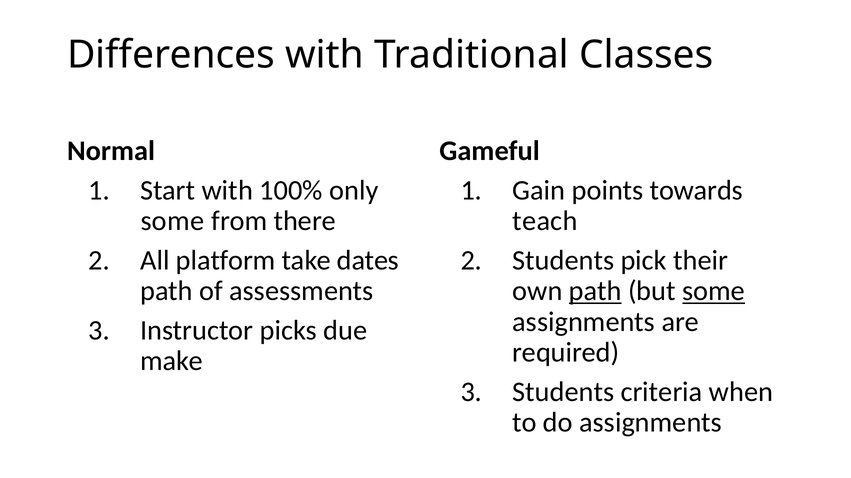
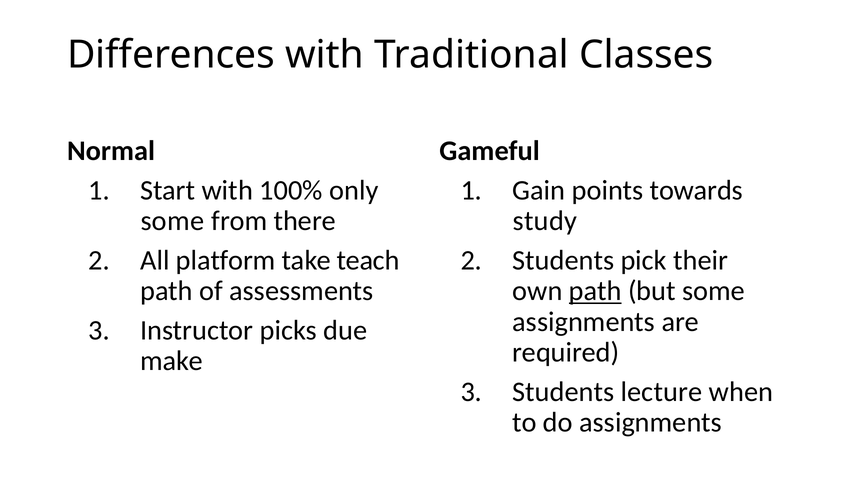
teach: teach -> study
dates: dates -> teach
some at (714, 291) underline: present -> none
criteria: criteria -> lecture
